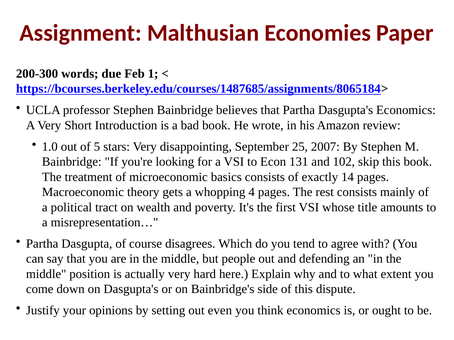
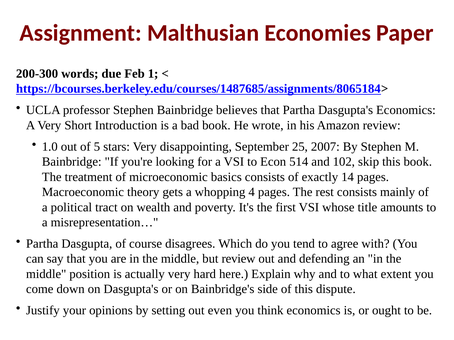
131: 131 -> 514
but people: people -> review
